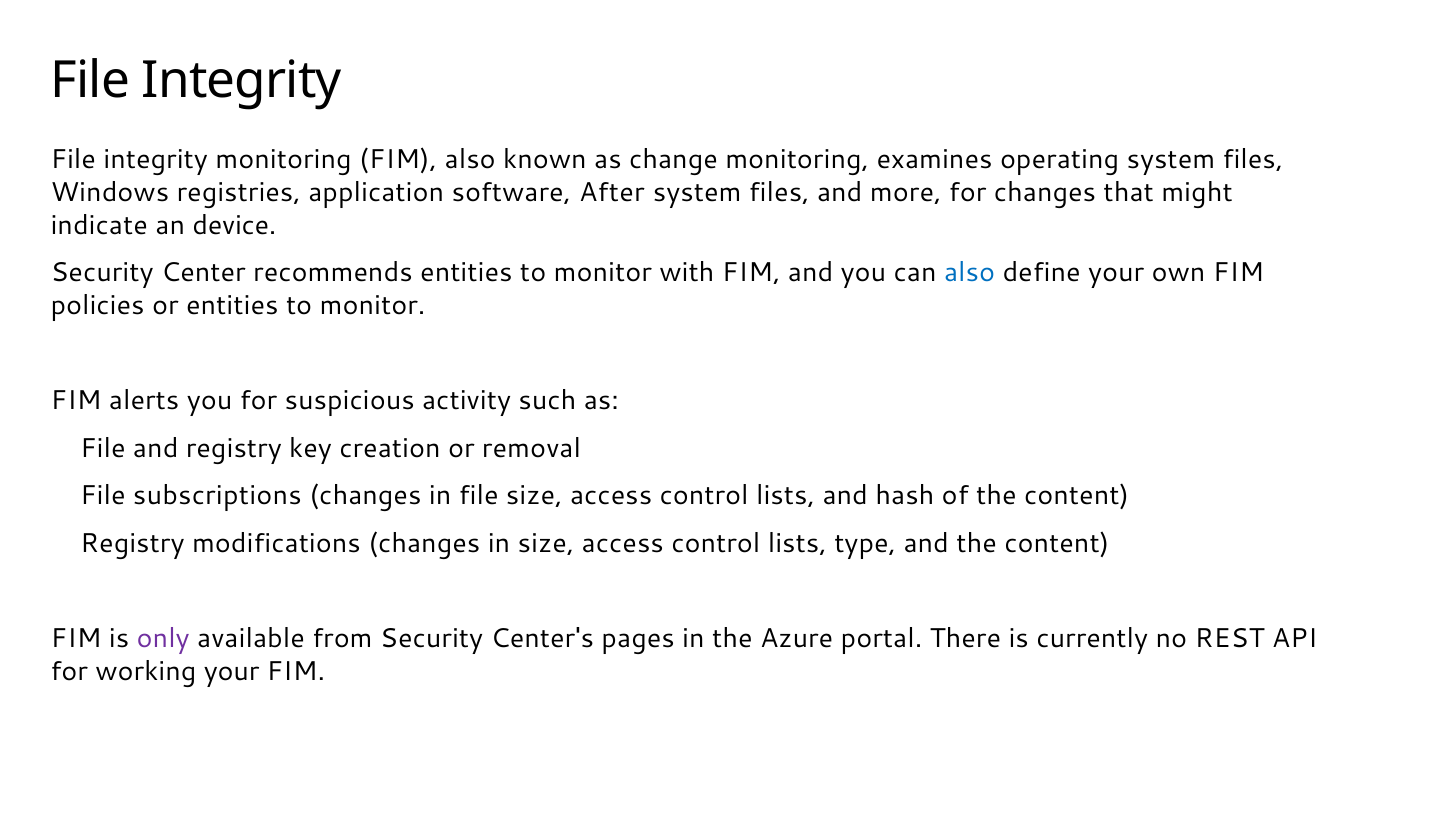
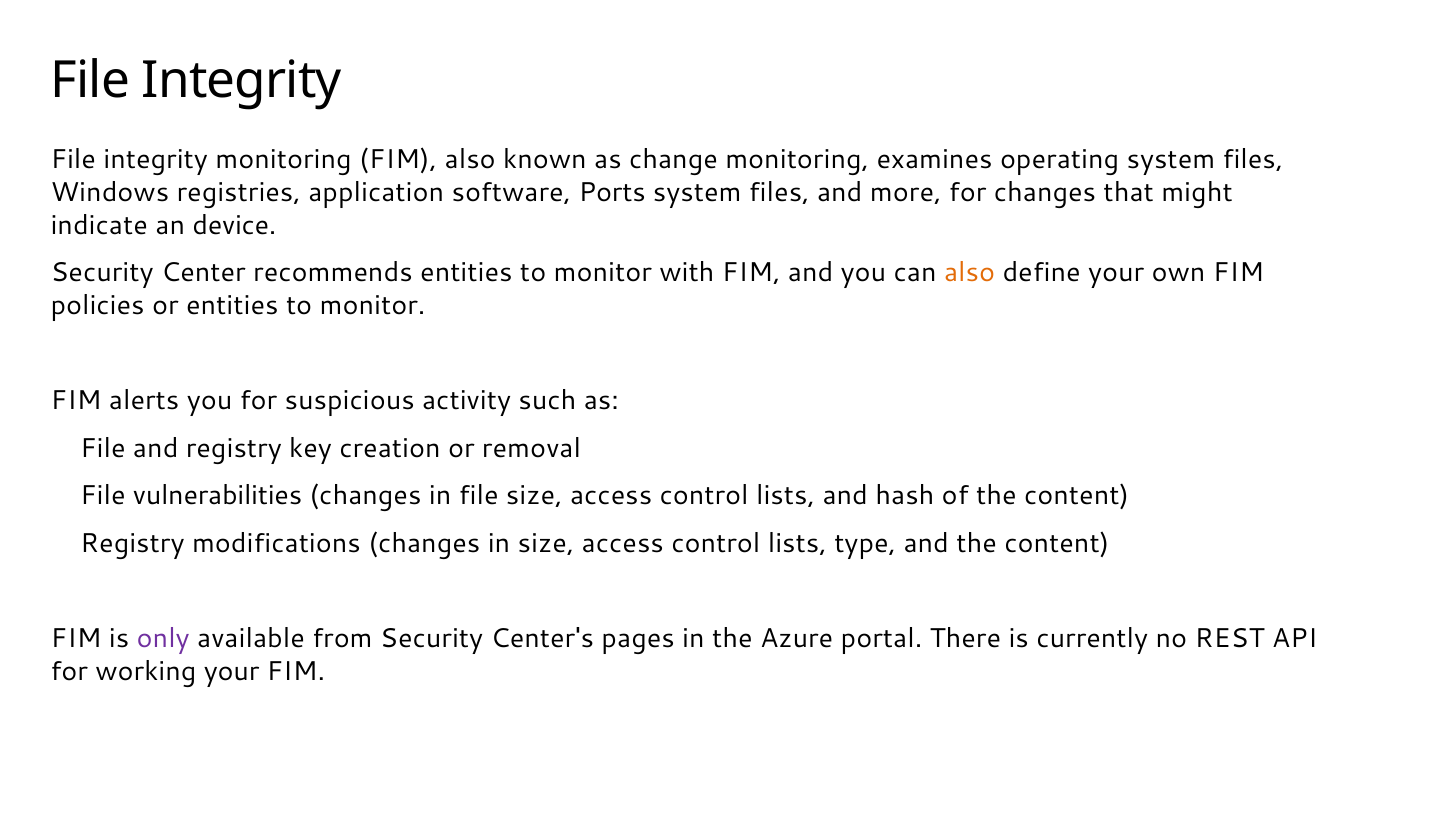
After: After -> Ports
also at (970, 273) colour: blue -> orange
subscriptions: subscriptions -> vulnerabilities
